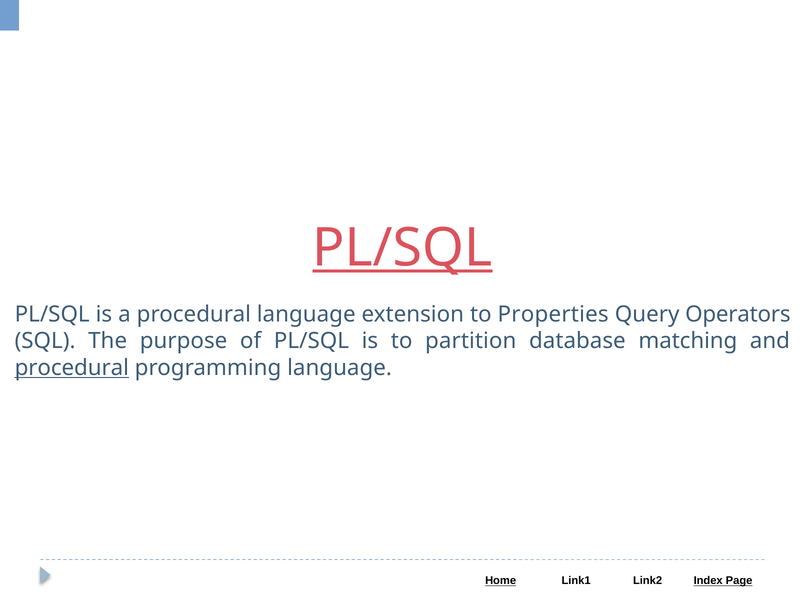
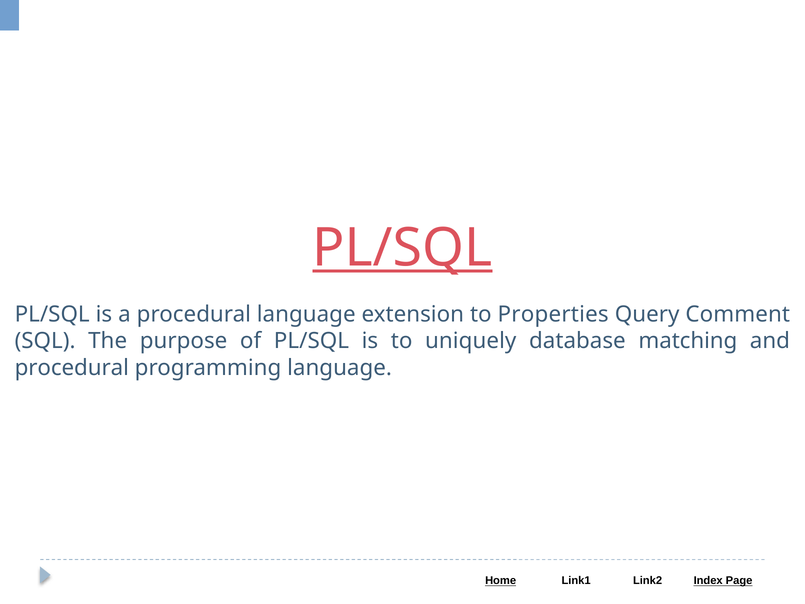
Operators: Operators -> Comment
partition: partition -> uniquely
procedural at (72, 368) underline: present -> none
